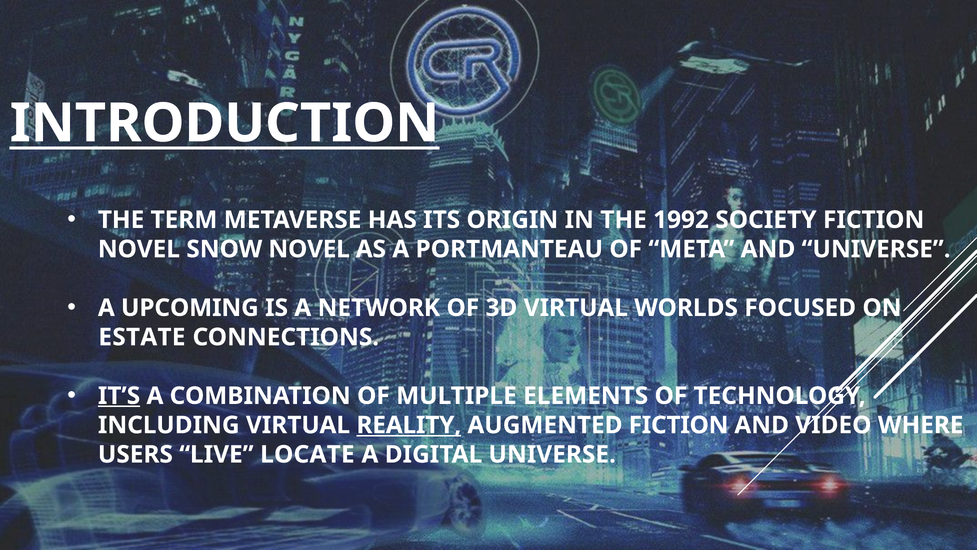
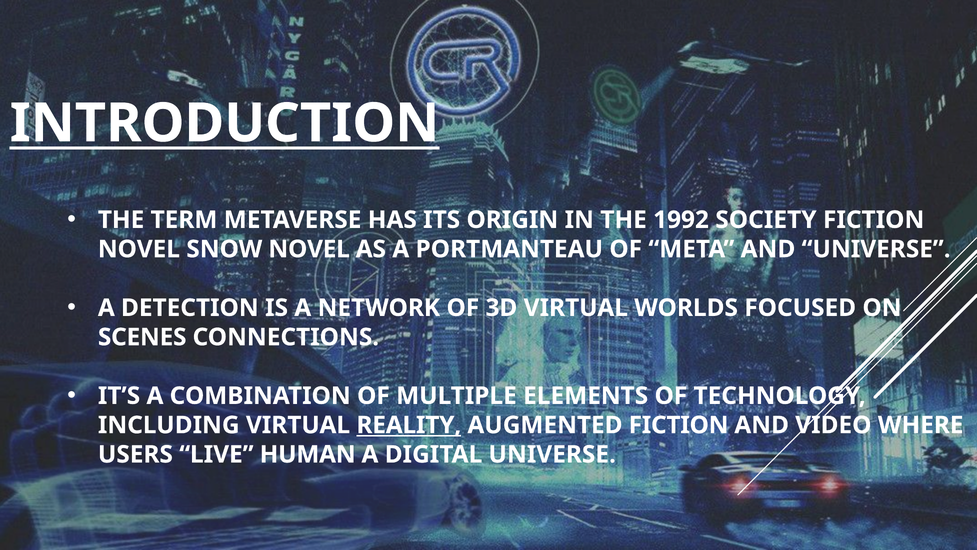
UPCOMING: UPCOMING -> DETECTION
ESTATE: ESTATE -> SCENES
IT’S underline: present -> none
LOCATE: LOCATE -> HUMAN
